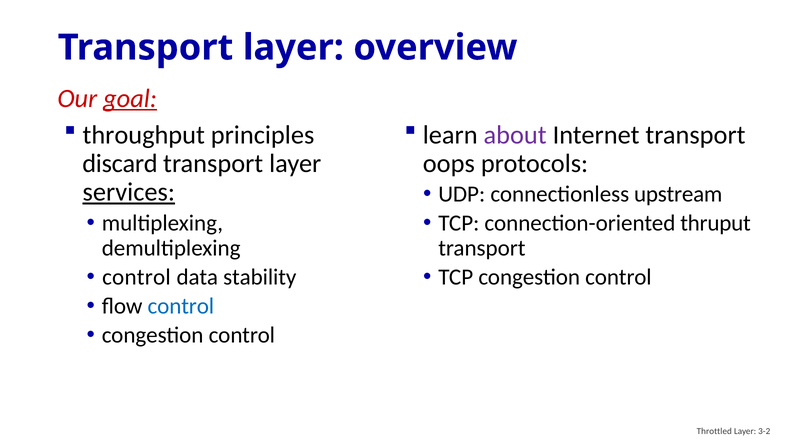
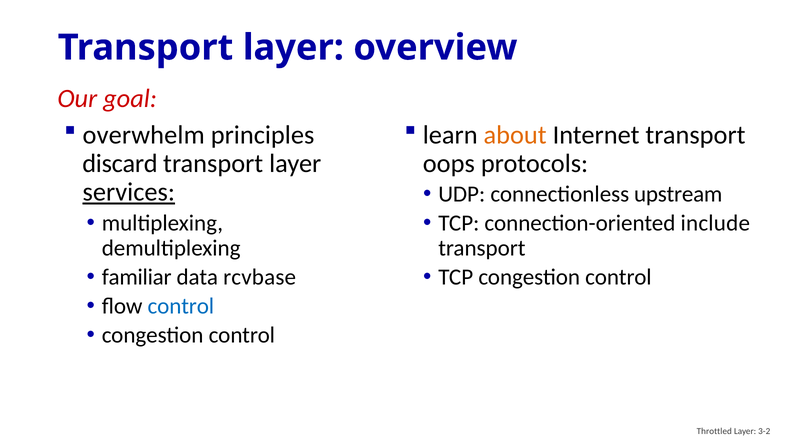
goal underline: present -> none
about colour: purple -> orange
throughput: throughput -> overwhelm
thruput: thruput -> include
control at (136, 277): control -> familiar
stability: stability -> rcvbase
